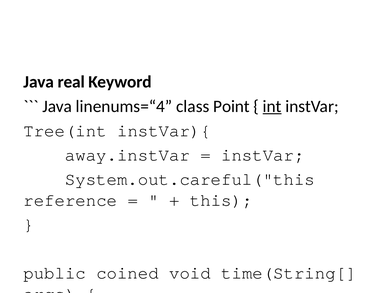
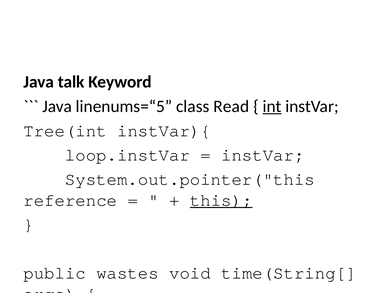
real: real -> talk
linenums=“4: linenums=“4 -> linenums=“5
Point: Point -> Read
away.instVar: away.instVar -> loop.instVar
System.out.careful("this: System.out.careful("this -> System.out.pointer("this
this at (221, 200) underline: none -> present
coined: coined -> wastes
